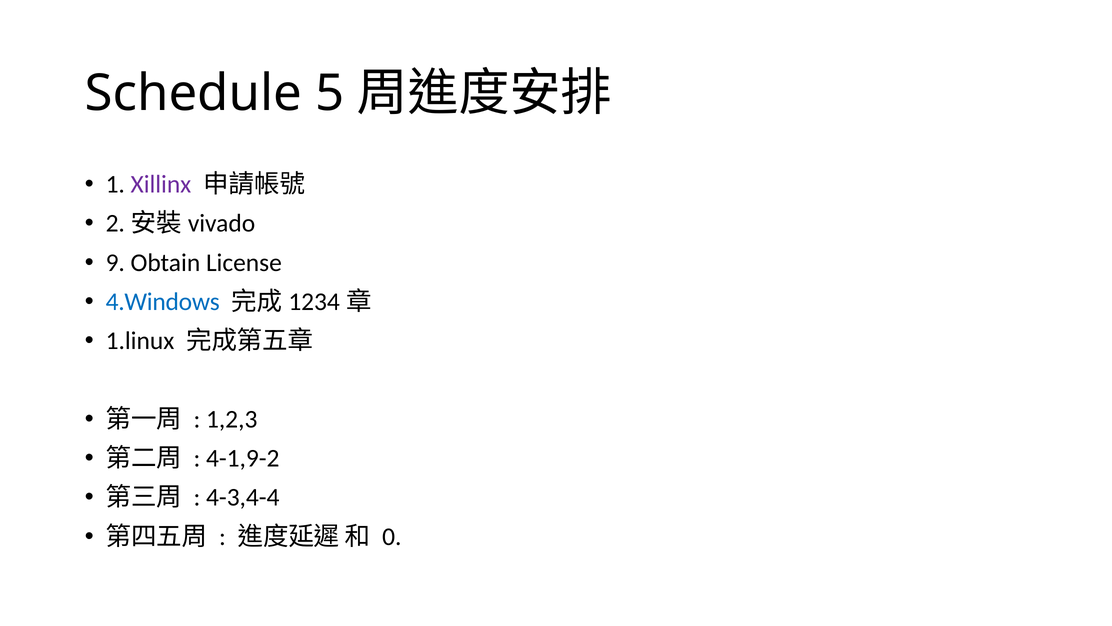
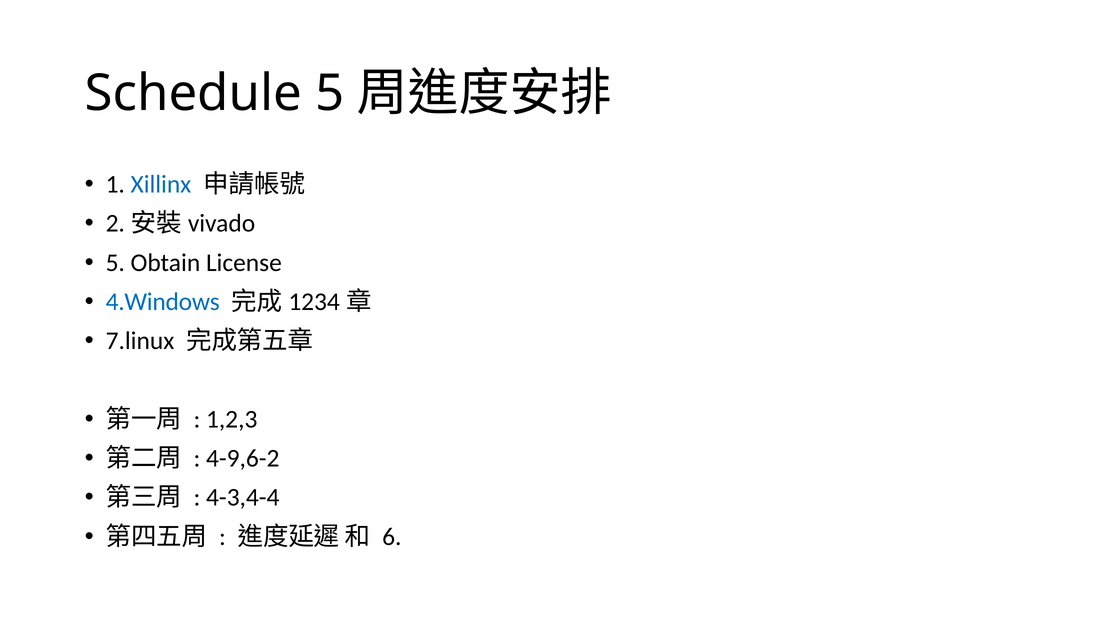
Xillinx colour: purple -> blue
9 at (115, 262): 9 -> 5
1.linux: 1.linux -> 7.linux
4-1,9-2: 4-1,9-2 -> 4-9,6-2
0: 0 -> 6
